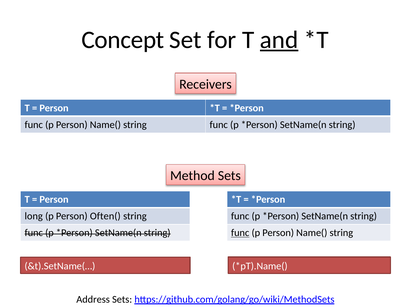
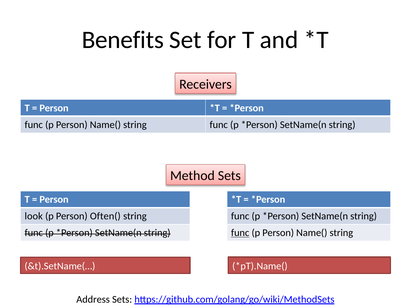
Concept: Concept -> Benefits
and underline: present -> none
long: long -> look
